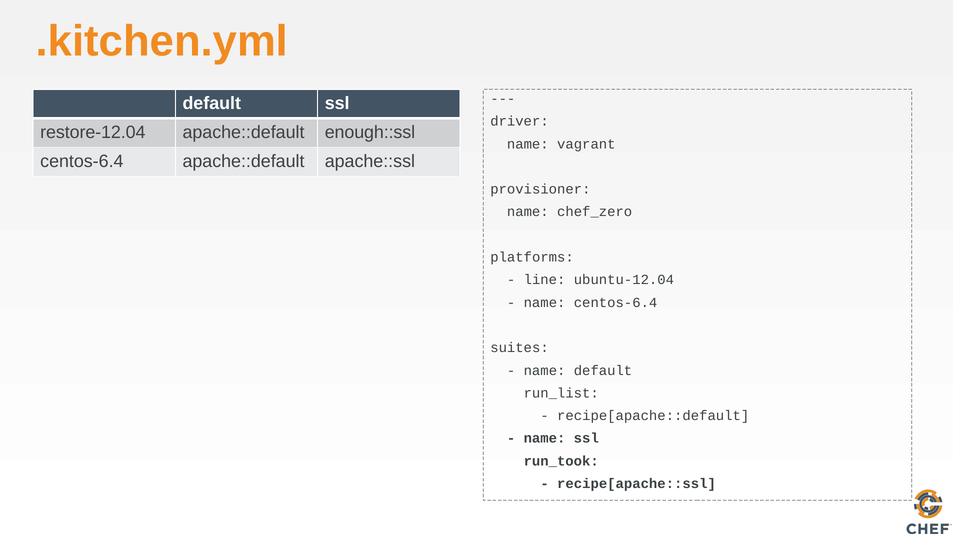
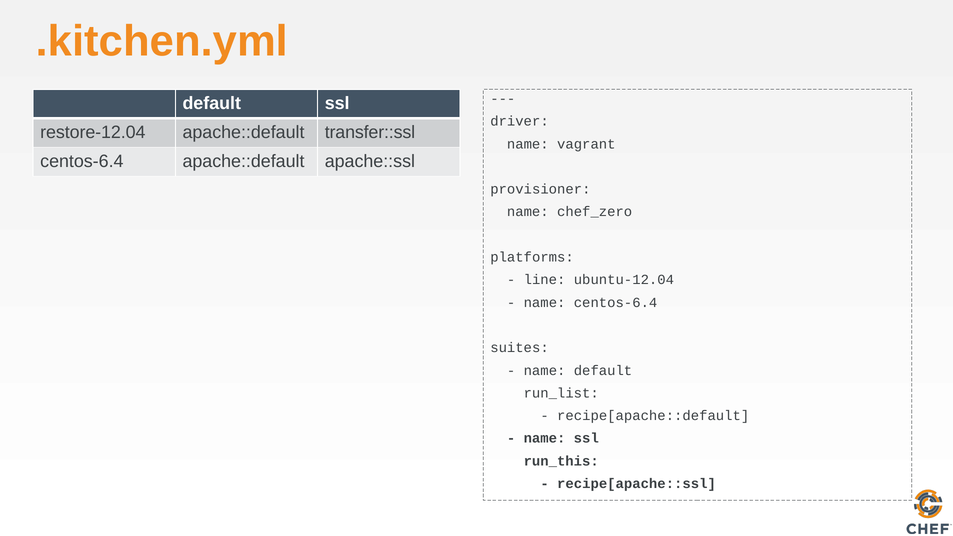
enough::ssl: enough::ssl -> transfer::ssl
run_took: run_took -> run_this
